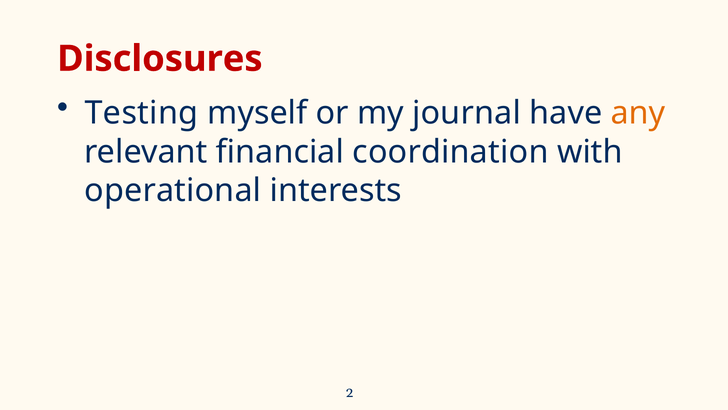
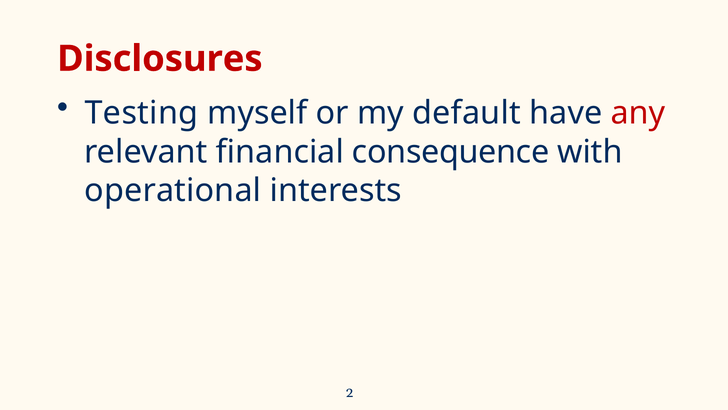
journal: journal -> default
any colour: orange -> red
coordination: coordination -> consequence
